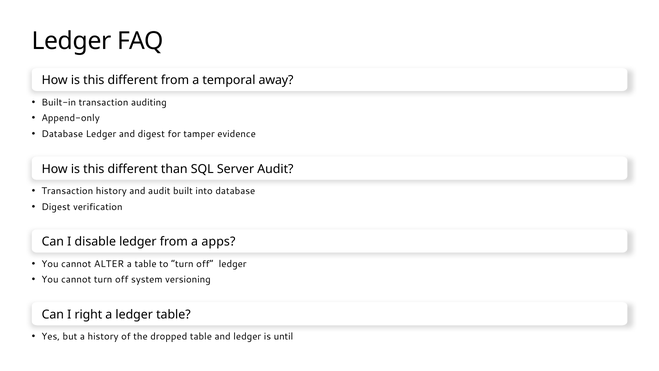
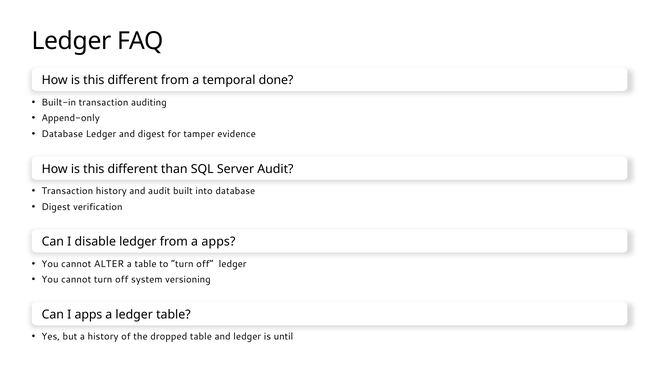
away: away -> done
I right: right -> apps
